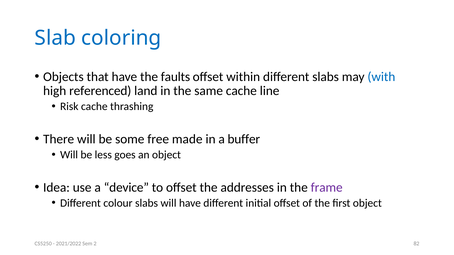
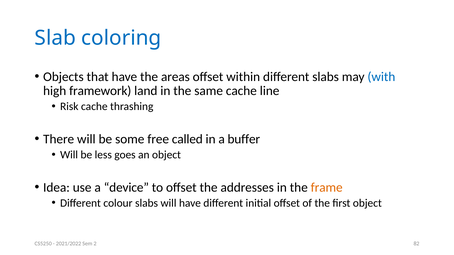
faults: faults -> areas
referenced: referenced -> framework
made: made -> called
frame colour: purple -> orange
